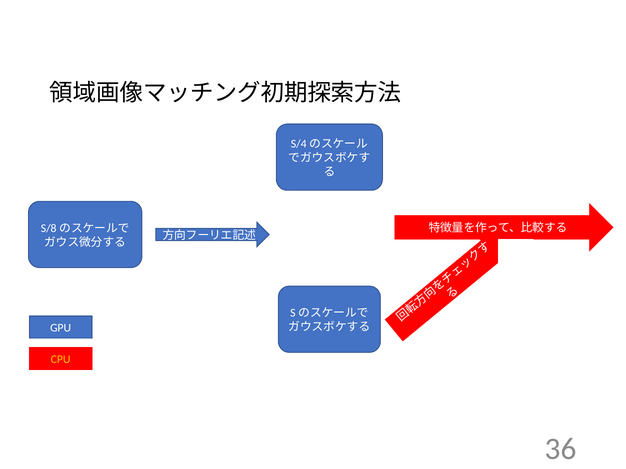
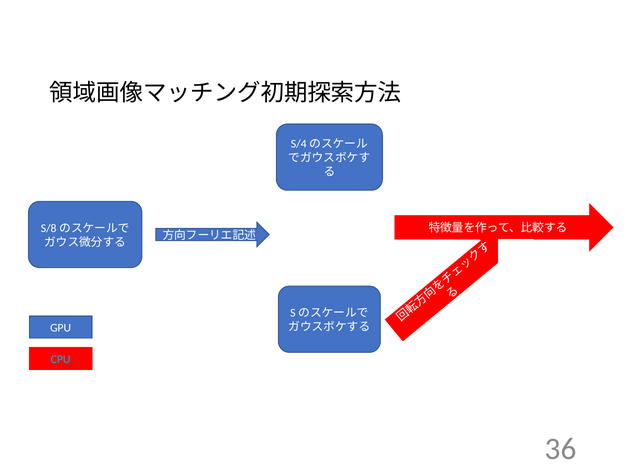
CPU colour: yellow -> light blue
